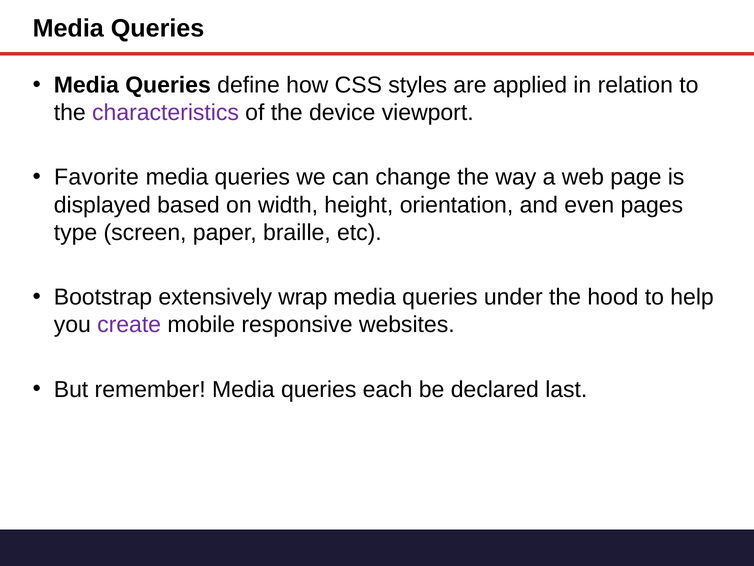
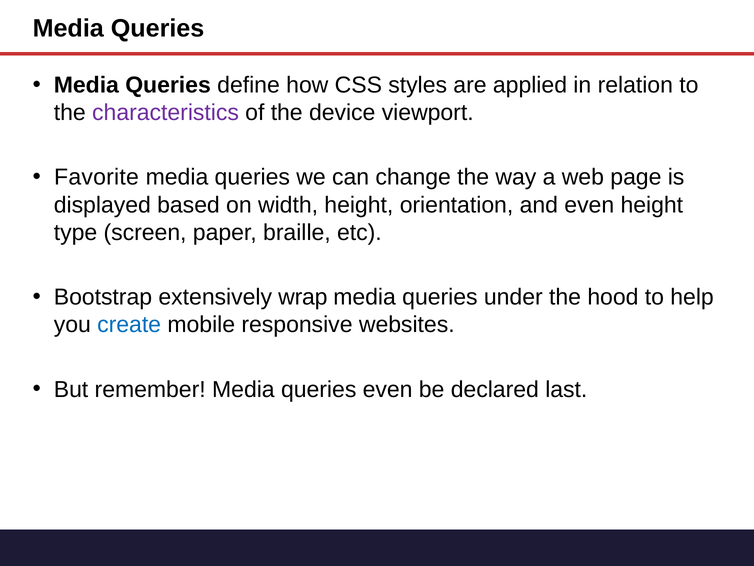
even pages: pages -> height
create colour: purple -> blue
queries each: each -> even
